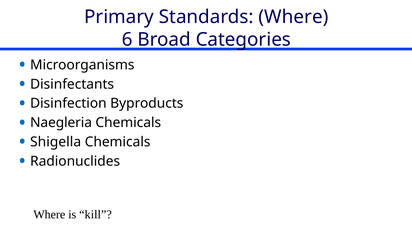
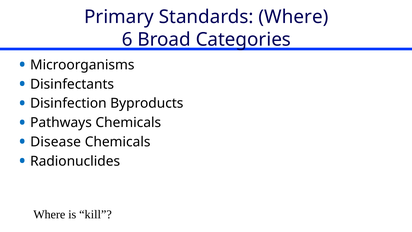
Naegleria: Naegleria -> Pathways
Shigella: Shigella -> Disease
